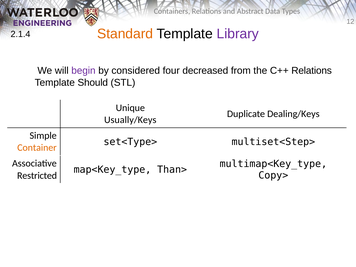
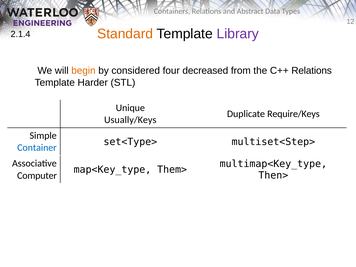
begin colour: purple -> orange
Should: Should -> Harder
Dealing/Keys: Dealing/Keys -> Require/Keys
Container colour: orange -> blue
Than>: Than> -> Them>
Copy>: Copy> -> Then>
Restricted: Restricted -> Computer
